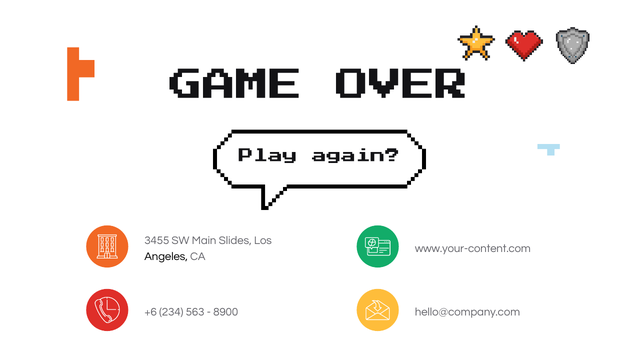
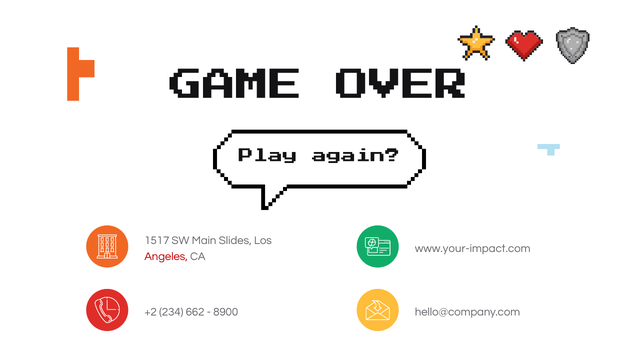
3455: 3455 -> 1517
www.your-content.com: www.your-content.com -> www.your-impact.com
Angeles colour: black -> red
+6: +6 -> +2
563: 563 -> 662
